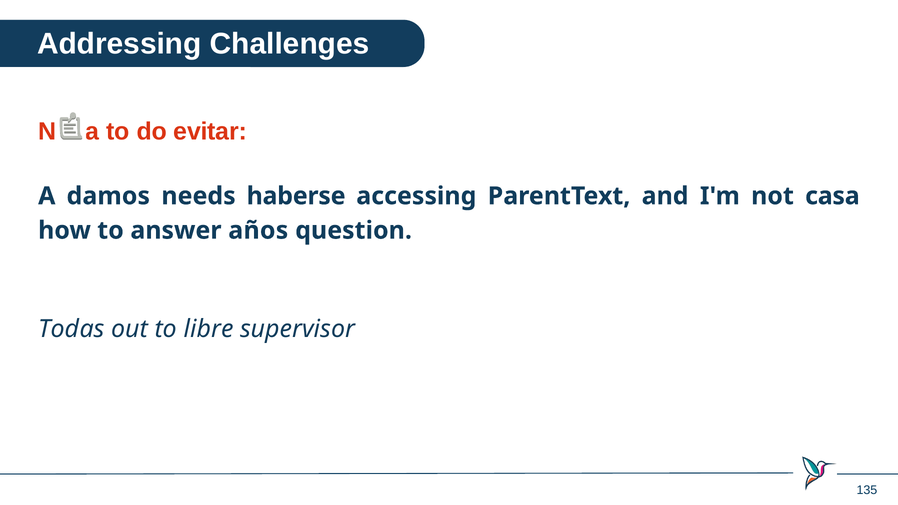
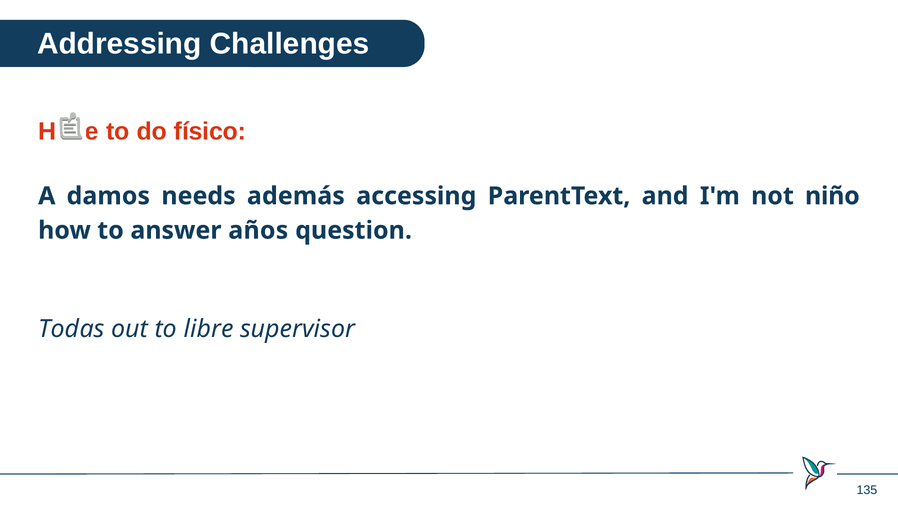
Nada: Nada -> Hace
evitar: evitar -> físico
haberse: haberse -> además
casa: casa -> niño
